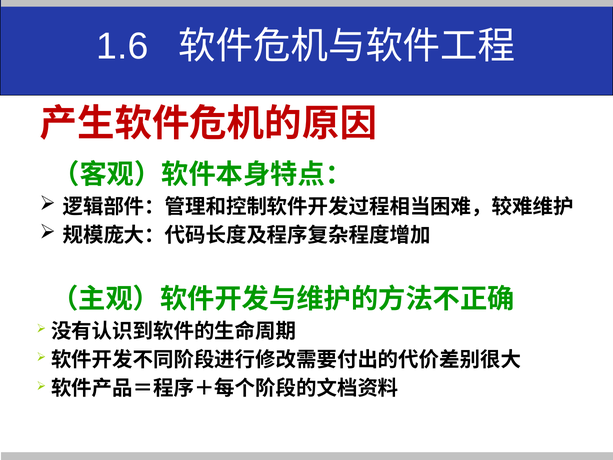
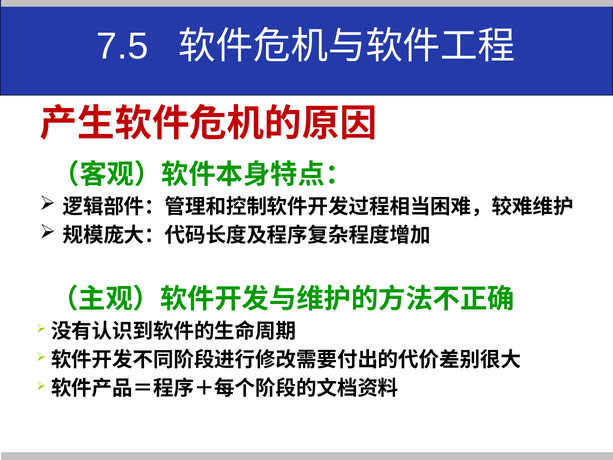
1.6: 1.6 -> 7.5
